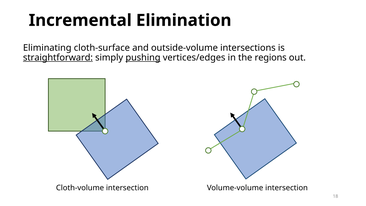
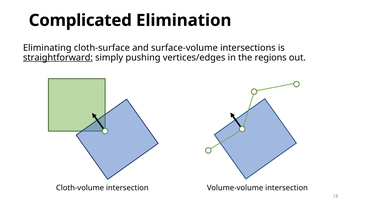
Incremental: Incremental -> Complicated
outside-volume: outside-volume -> surface-volume
pushing underline: present -> none
